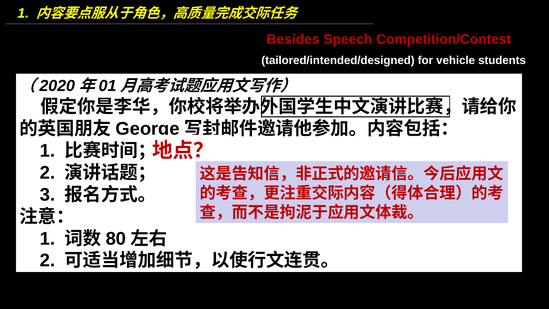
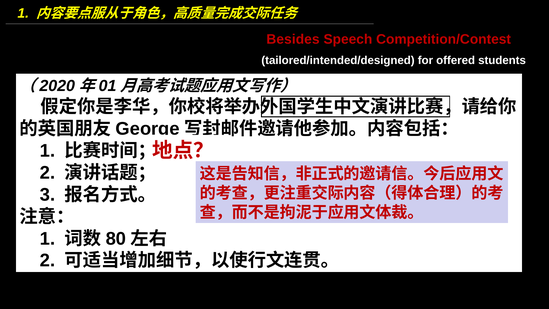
vehicle: vehicle -> offered
